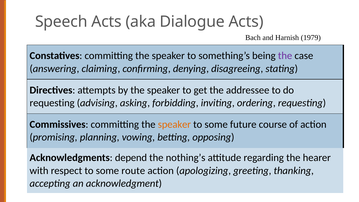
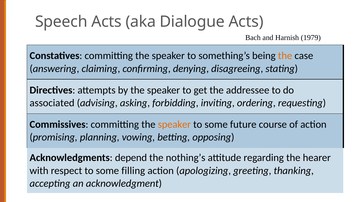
the at (285, 56) colour: purple -> orange
requesting at (52, 103): requesting -> associated
route: route -> filling
